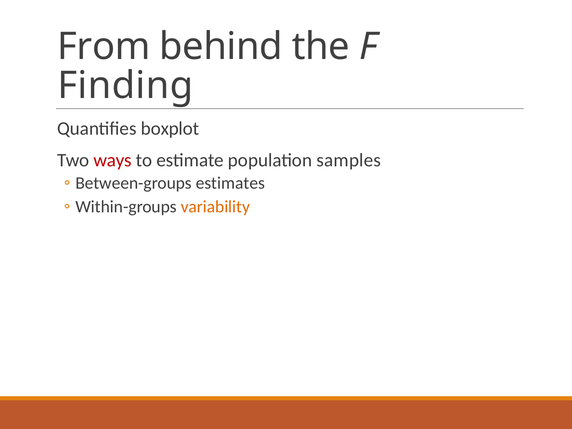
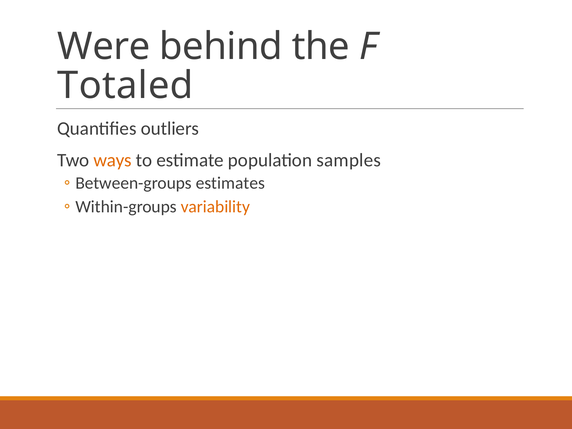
From: From -> Were
Finding: Finding -> Totaled
boxplot: boxplot -> outliers
ways colour: red -> orange
